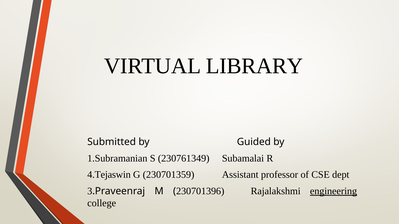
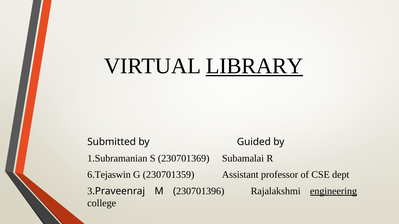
LIBRARY underline: none -> present
230761349: 230761349 -> 230701369
4.Tejaswin: 4.Tejaswin -> 6.Tejaswin
